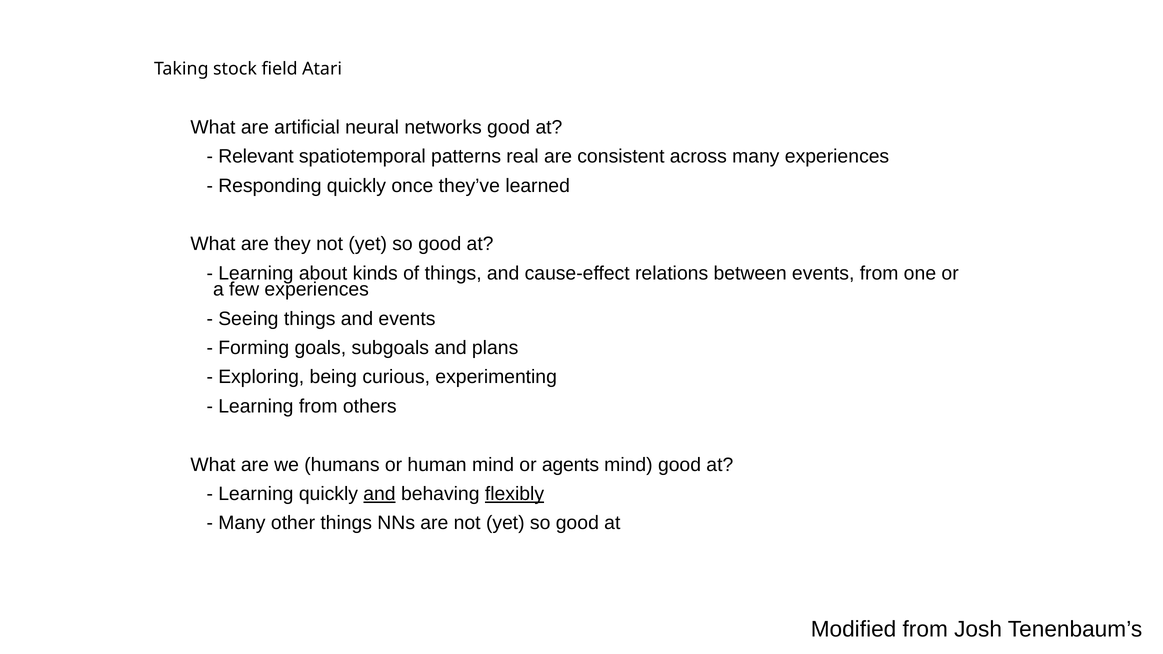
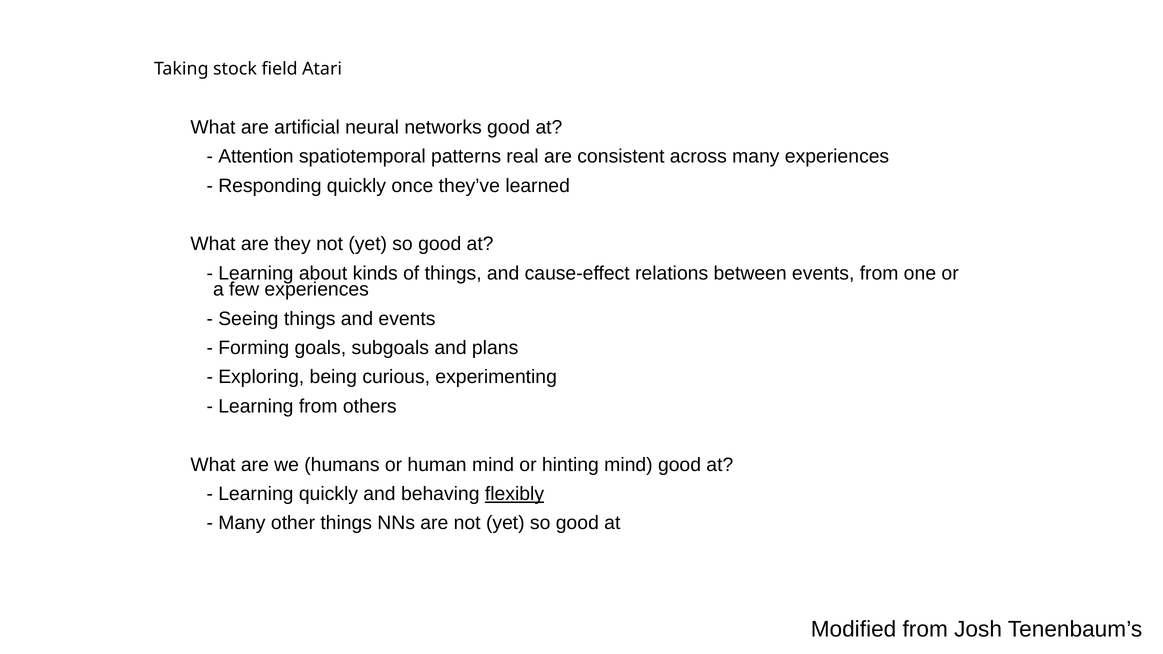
Relevant: Relevant -> Attention
agents: agents -> hinting
and at (380, 494) underline: present -> none
